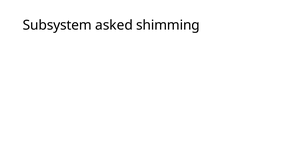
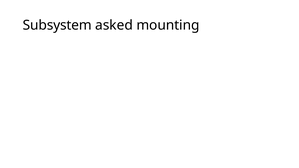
shimming: shimming -> mounting
